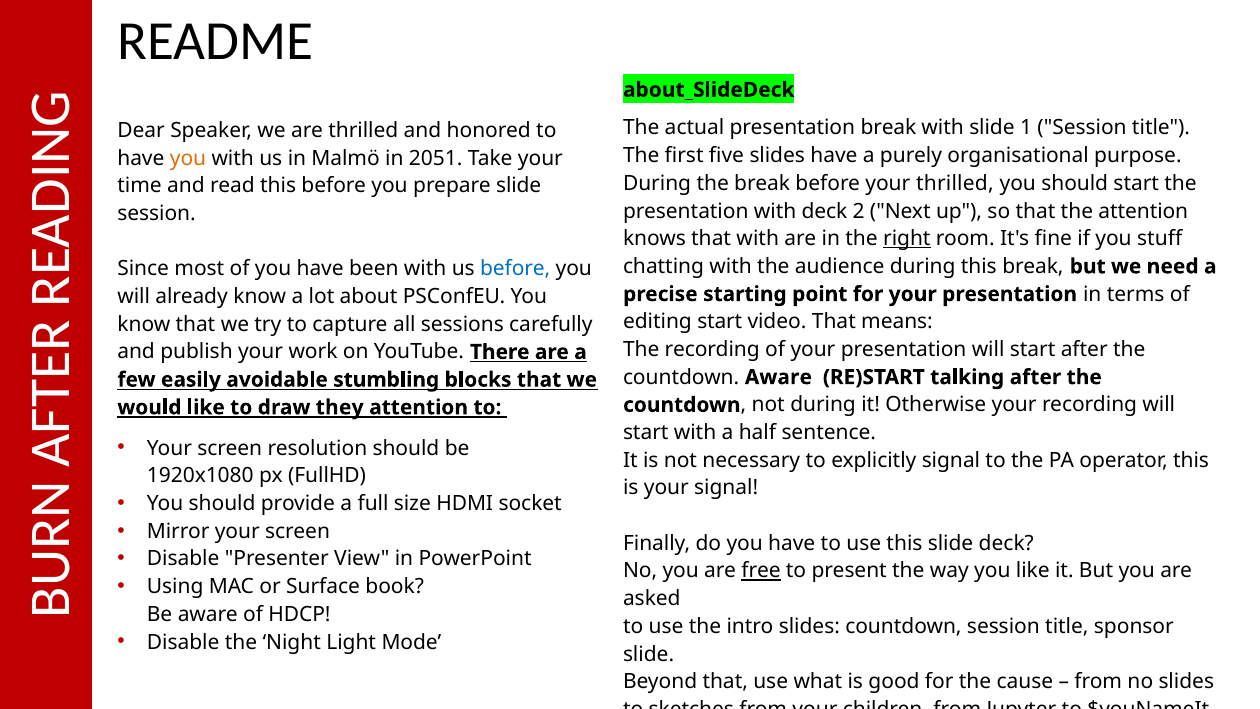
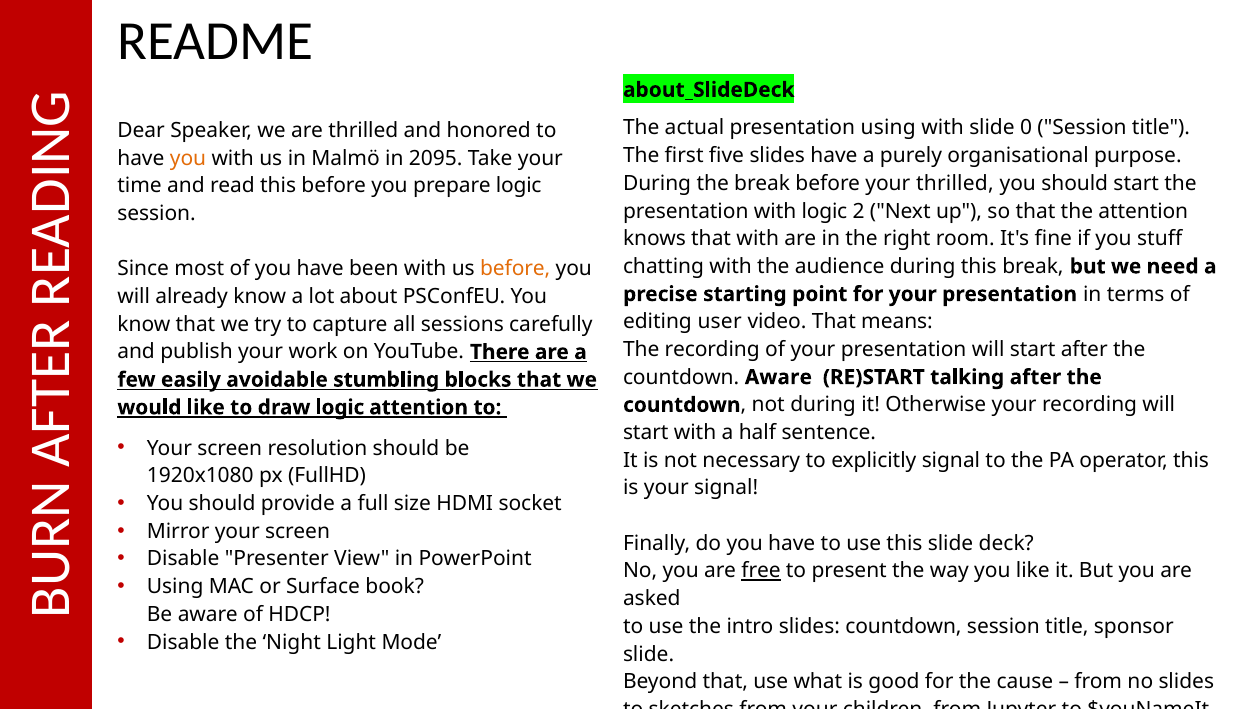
presentation break: break -> using
1: 1 -> 0
2051: 2051 -> 2095
prepare slide: slide -> logic
with deck: deck -> logic
right underline: present -> none
before at (515, 269) colour: blue -> orange
editing start: start -> user
draw they: they -> logic
